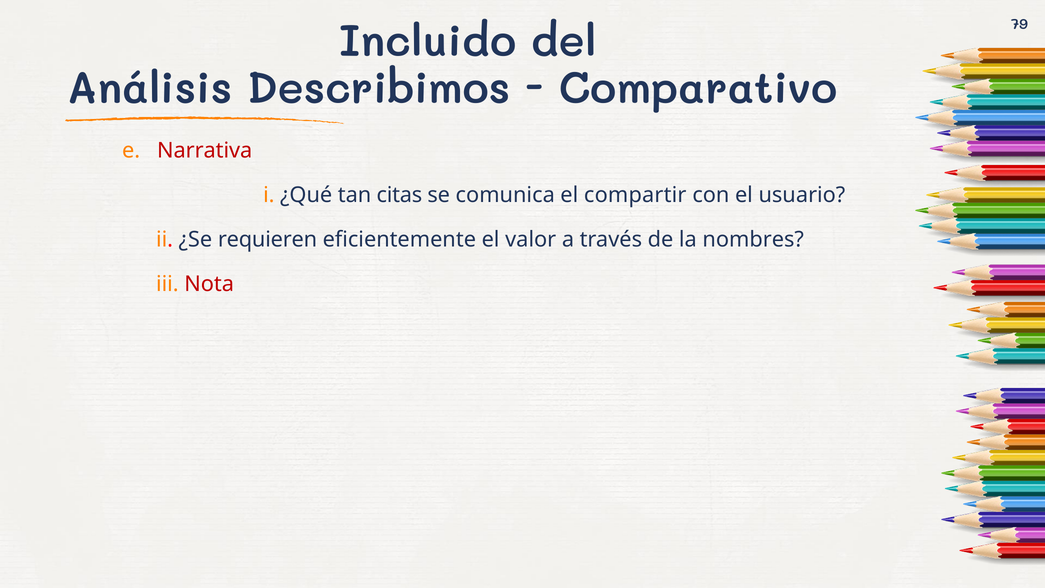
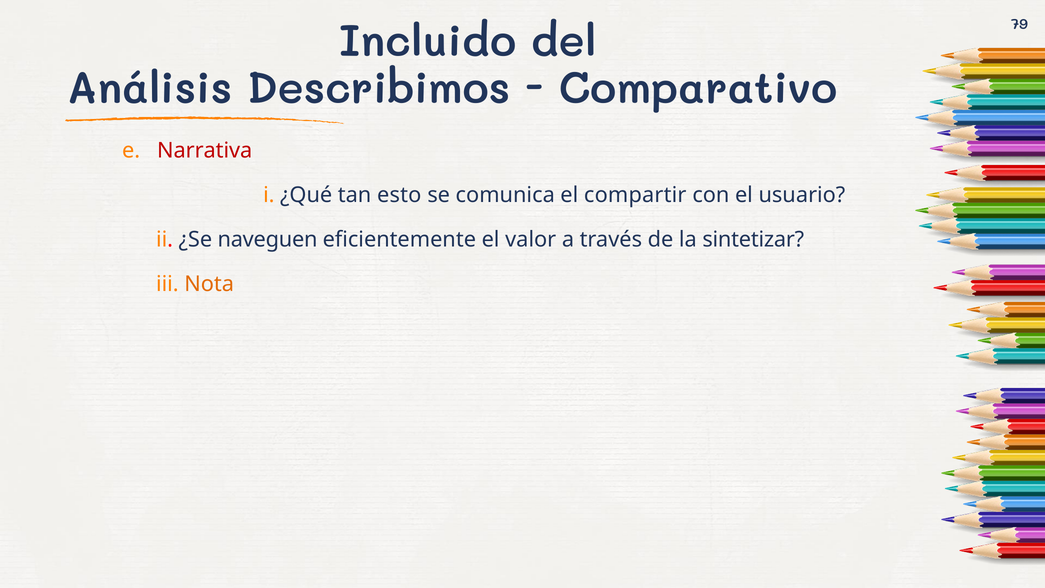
citas: citas -> esto
requieren: requieren -> naveguen
nombres: nombres -> sintetizar
Nota colour: red -> orange
